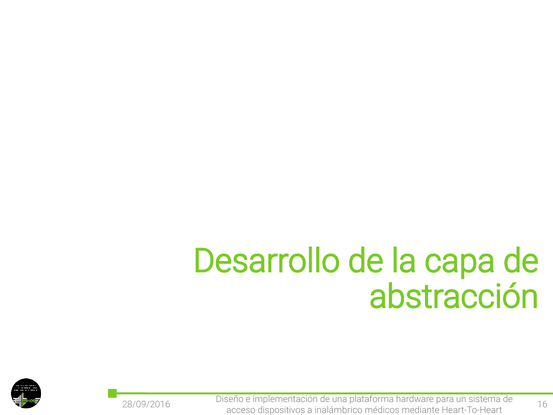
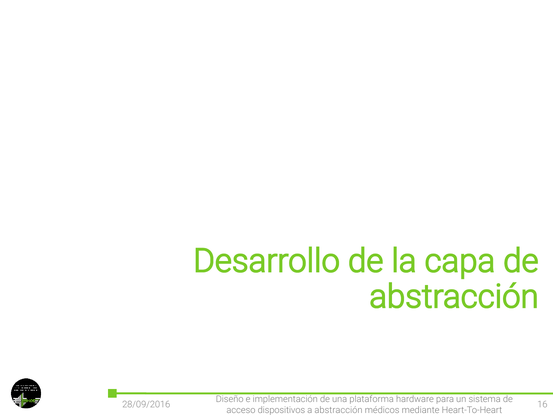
a inalámbrico: inalámbrico -> abstracción
